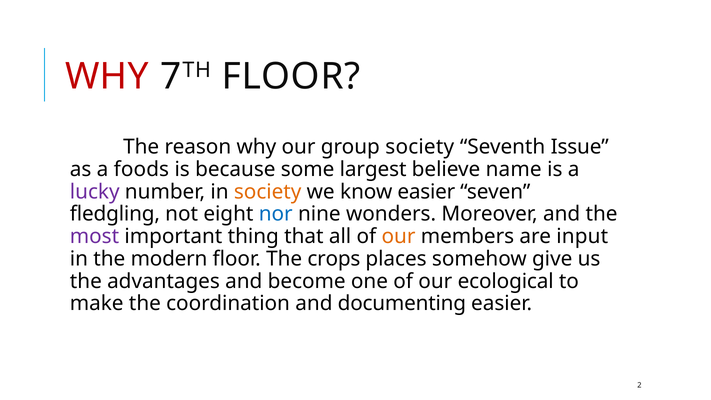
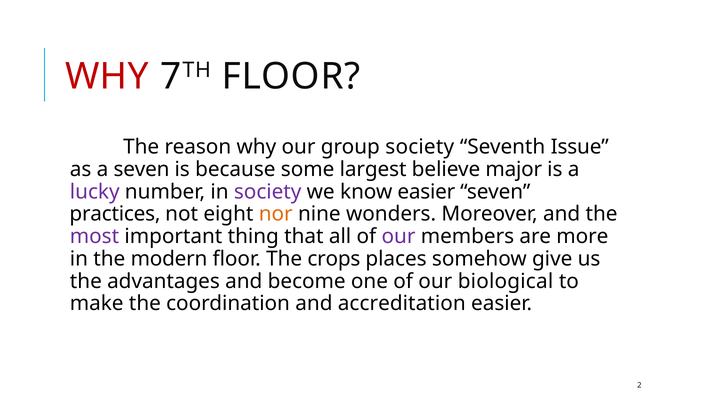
a foods: foods -> seven
name: name -> major
society at (268, 192) colour: orange -> purple
fledgling: fledgling -> practices
nor colour: blue -> orange
our at (399, 236) colour: orange -> purple
input: input -> more
ecological: ecological -> biological
documenting: documenting -> accreditation
